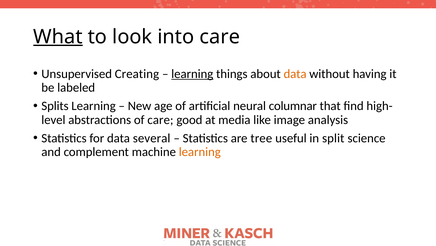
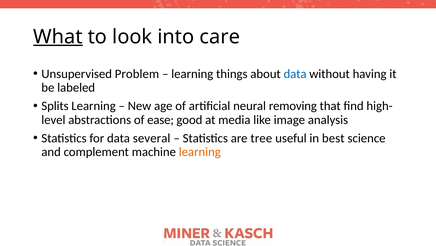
Creating: Creating -> Problem
learning at (192, 74) underline: present -> none
data at (295, 74) colour: orange -> blue
columnar: columnar -> removing
of care: care -> ease
split: split -> best
